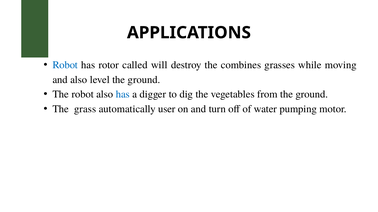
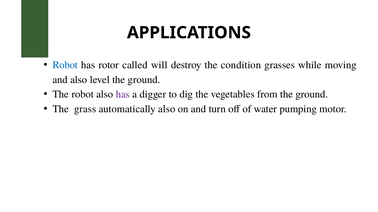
combines: combines -> condition
has at (123, 95) colour: blue -> purple
automatically user: user -> also
